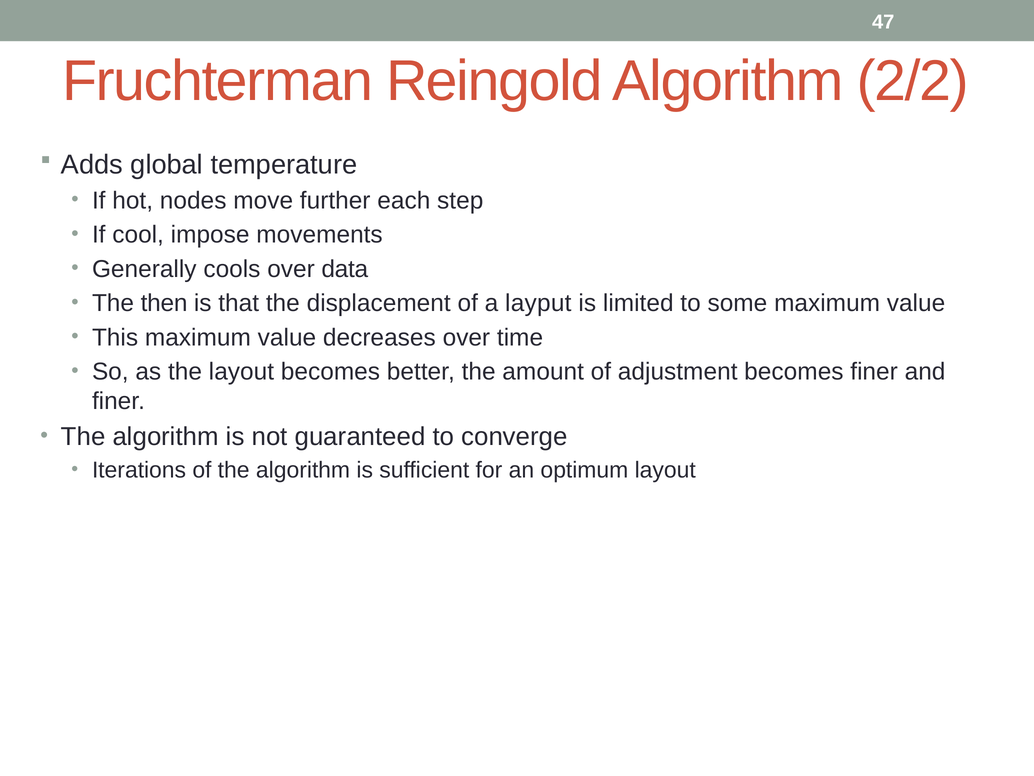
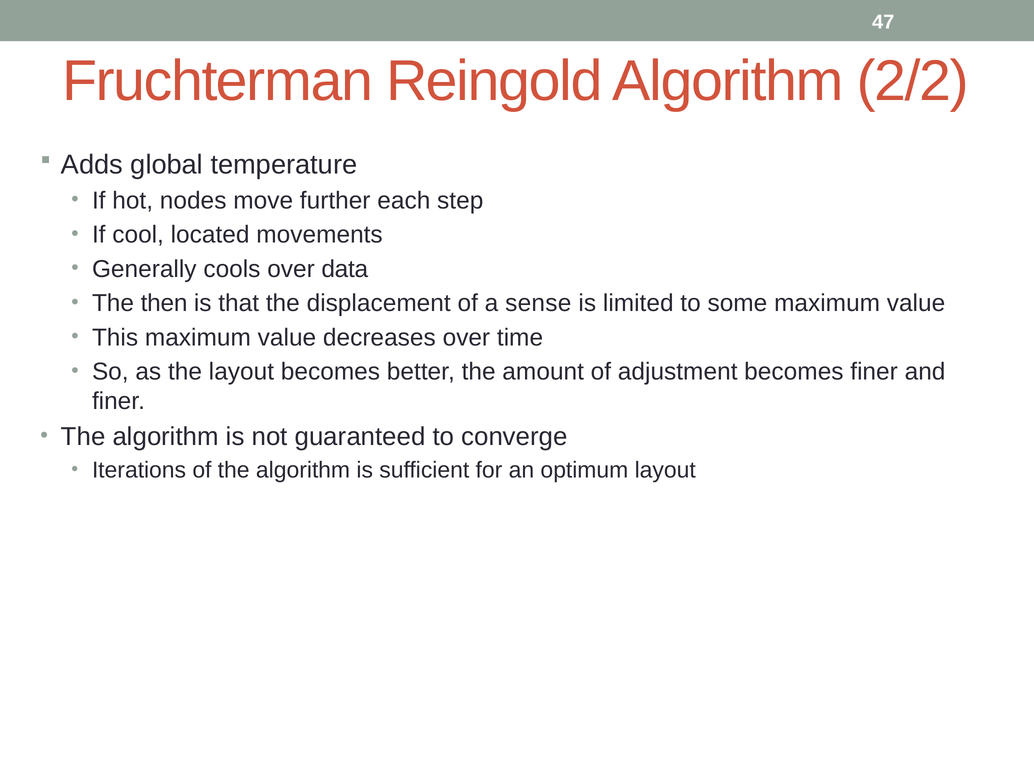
impose: impose -> located
layput: layput -> sense
